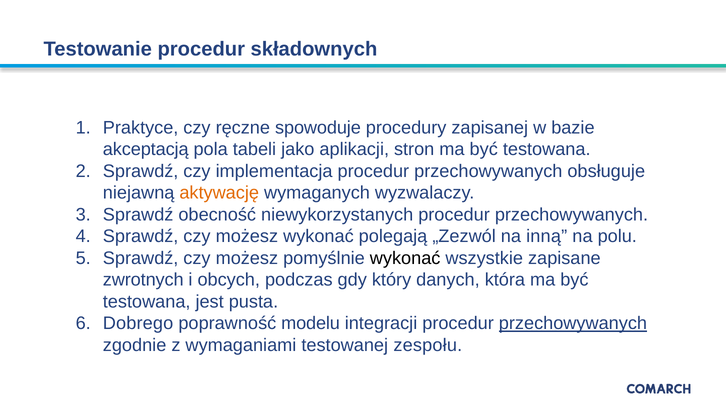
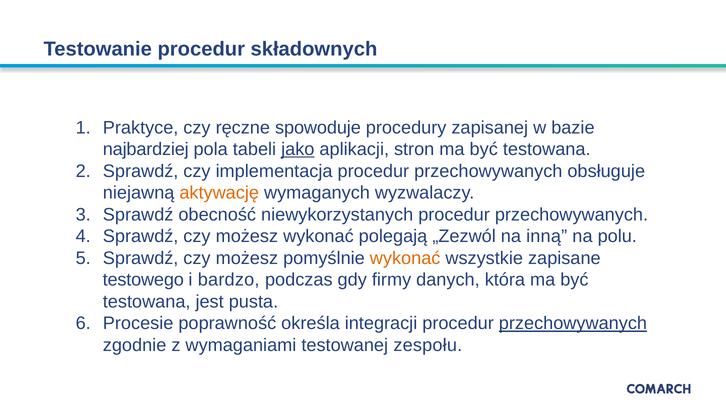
akceptacją: akceptacją -> najbardziej
jako underline: none -> present
wykonać at (405, 258) colour: black -> orange
zwrotnych: zwrotnych -> testowego
obcych: obcych -> bardzo
który: który -> firmy
Dobrego: Dobrego -> Procesie
modelu: modelu -> określa
